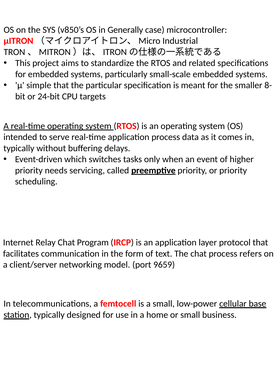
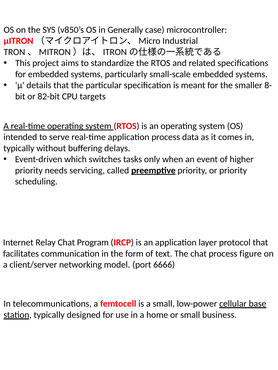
simple: simple -> details
24-bit: 24-bit -> 82-bit
refers: refers -> figure
9659: 9659 -> 6666
